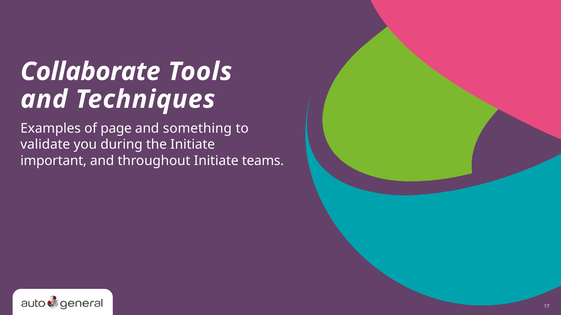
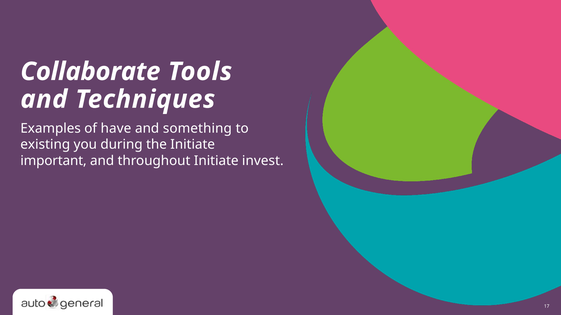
page: page -> have
validate: validate -> existing
teams: teams -> invest
